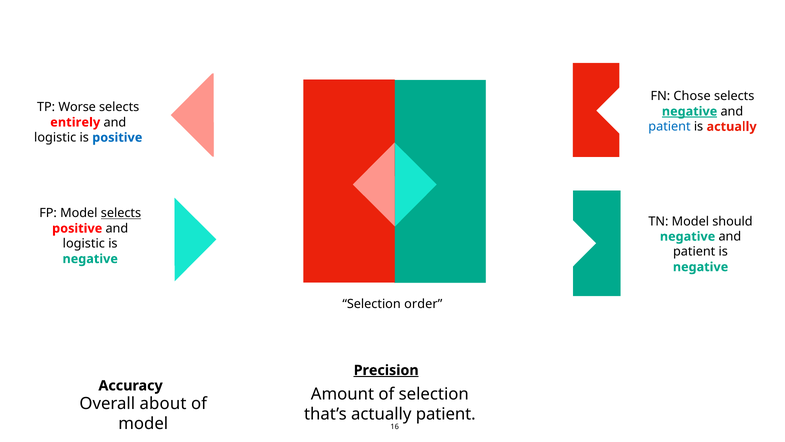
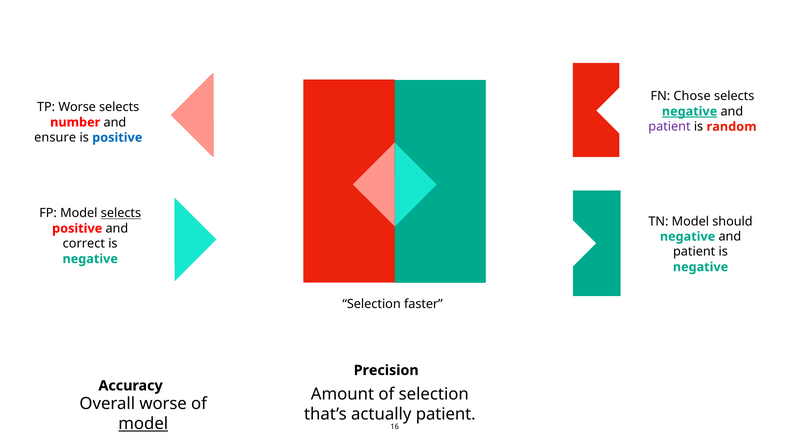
entirely: entirely -> number
patient at (669, 127) colour: blue -> purple
is actually: actually -> random
logistic at (55, 137): logistic -> ensure
logistic at (84, 243): logistic -> correct
order: order -> faster
Precision underline: present -> none
Overall about: about -> worse
model at (143, 423) underline: none -> present
